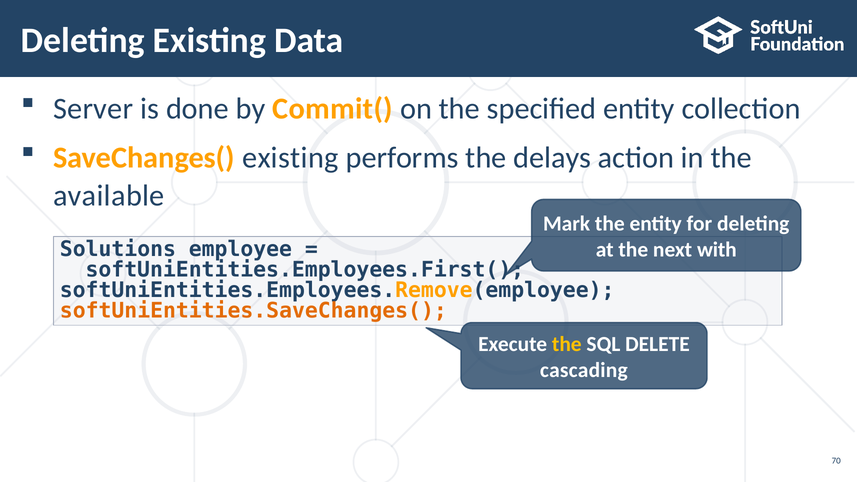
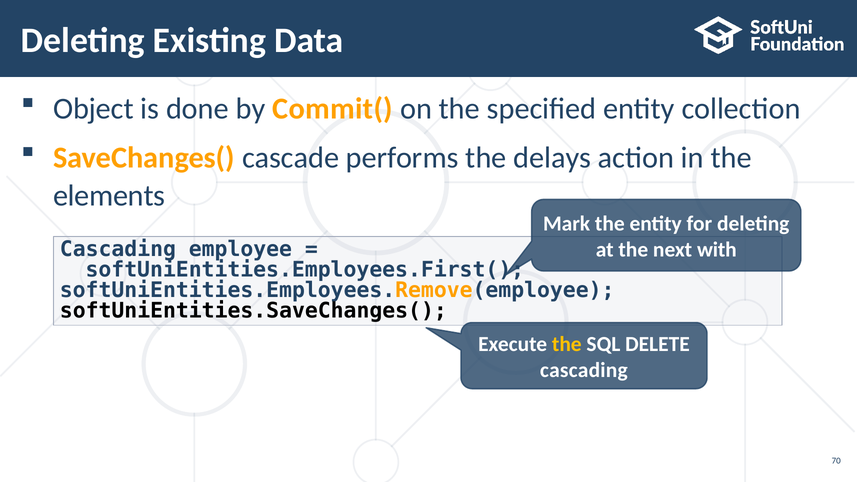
Server: Server -> Object
SaveChanges( existing: existing -> cascade
available: available -> elements
Solutions at (118, 249): Solutions -> Cascading
softUniEntities.SaveChanges( colour: orange -> black
